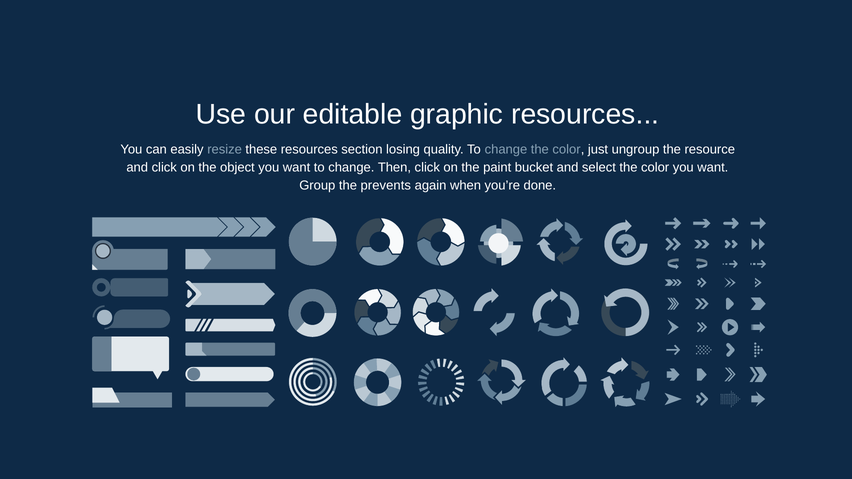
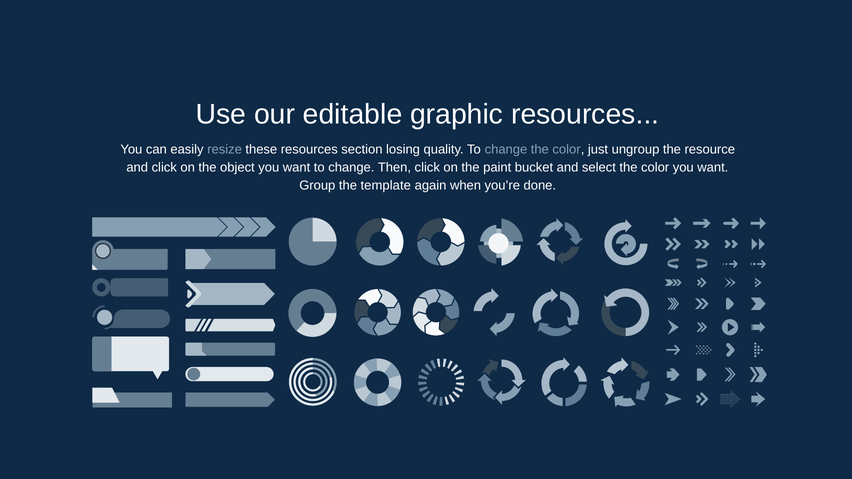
prevents: prevents -> template
